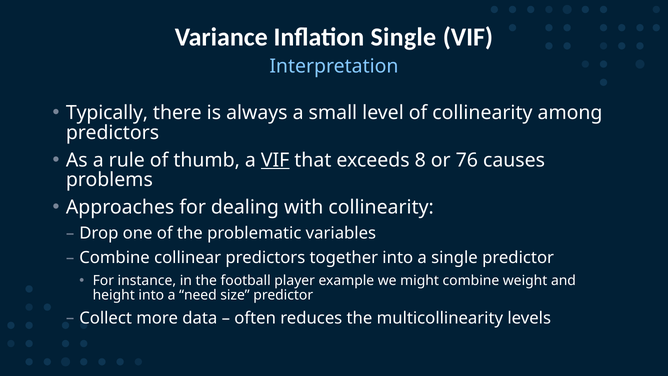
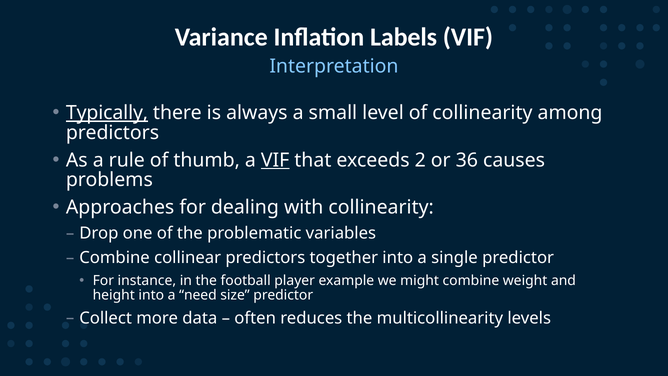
Inflation Single: Single -> Labels
Typically underline: none -> present
8: 8 -> 2
76: 76 -> 36
